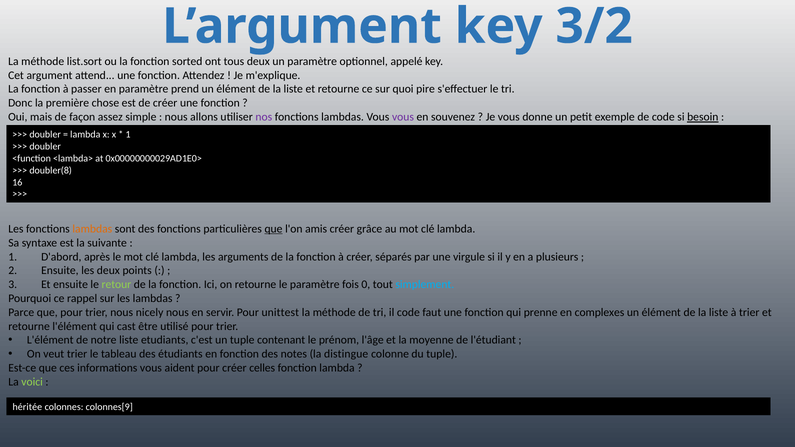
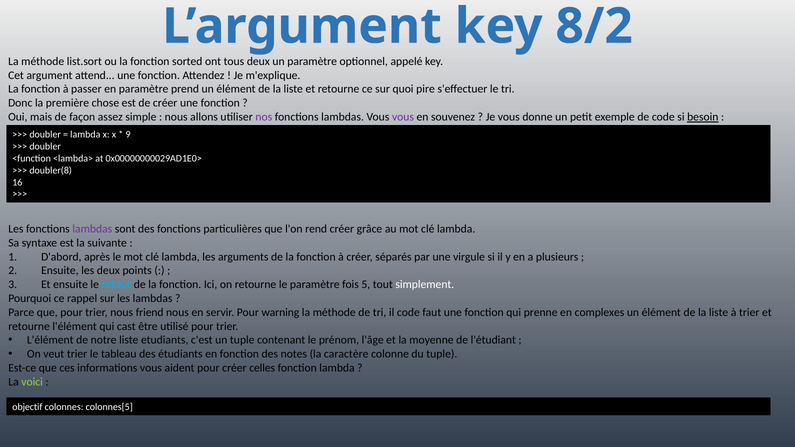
3/2: 3/2 -> 8/2
1 at (128, 135): 1 -> 9
lambdas at (92, 229) colour: orange -> purple
que at (273, 229) underline: present -> none
amis: amis -> rend
retour colour: light green -> light blue
0: 0 -> 5
simplement colour: light blue -> white
nicely: nicely -> friend
unittest: unittest -> warning
distingue: distingue -> caractère
héritée: héritée -> objectif
colonnes[9: colonnes[9 -> colonnes[5
